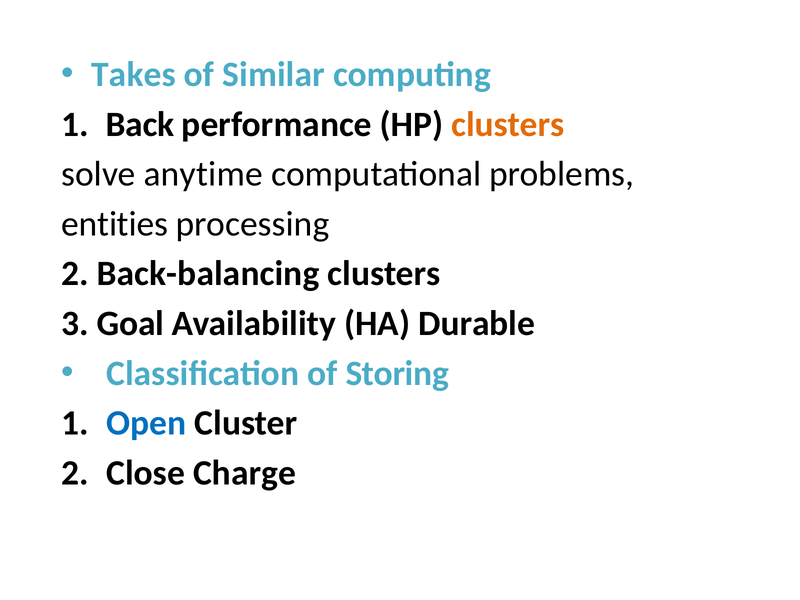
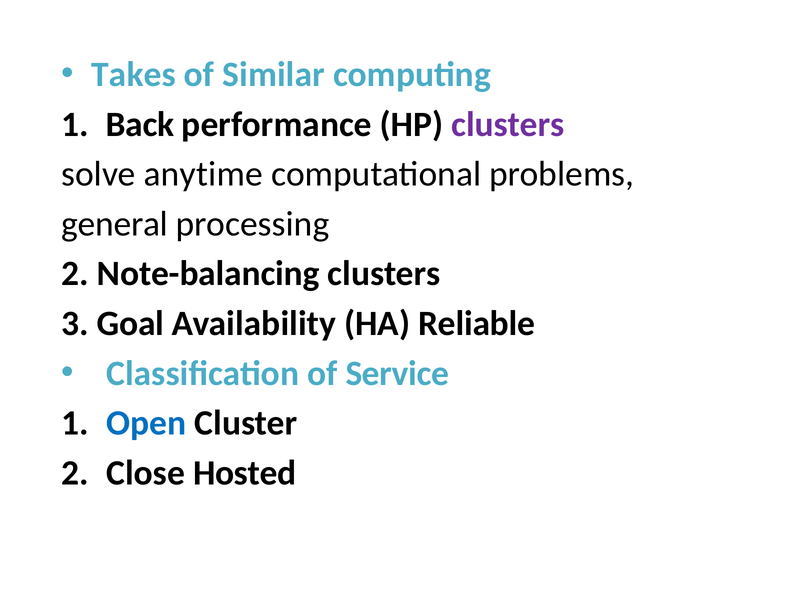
clusters at (508, 124) colour: orange -> purple
entities: entities -> general
Back-balancing: Back-balancing -> Note-balancing
Durable: Durable -> Reliable
Storing: Storing -> Service
Charge: Charge -> Hosted
